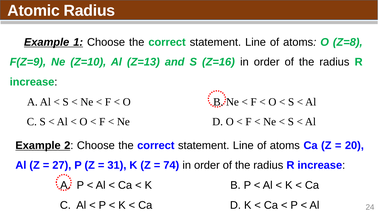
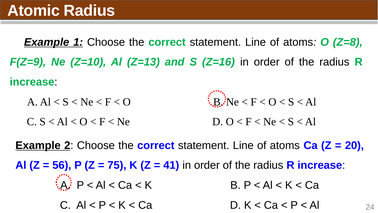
27: 27 -> 56
31: 31 -> 75
74: 74 -> 41
